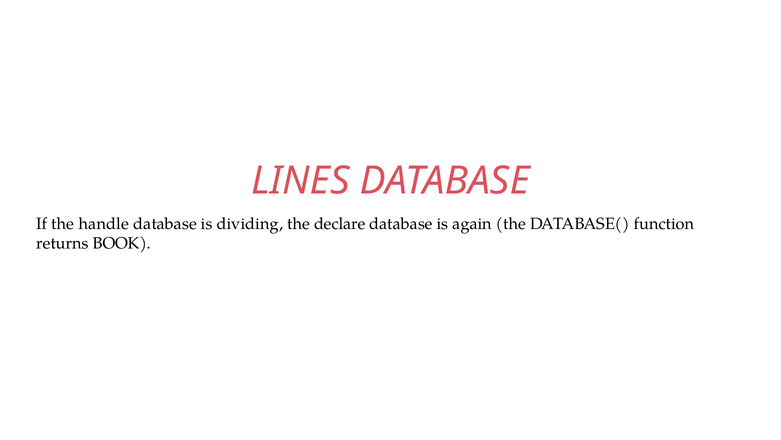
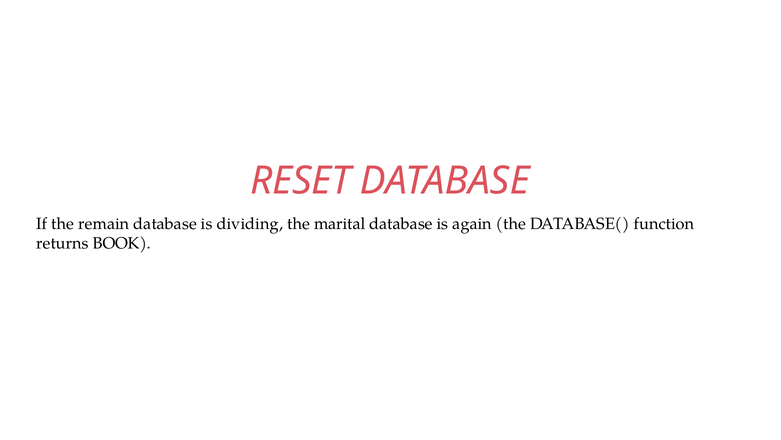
LINES: LINES -> RESET
handle: handle -> remain
declare: declare -> marital
